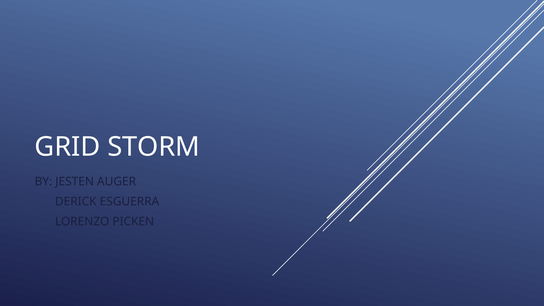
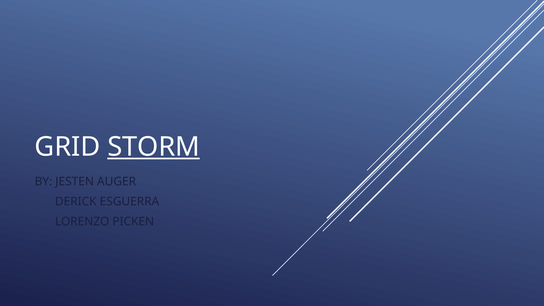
STORM underline: none -> present
